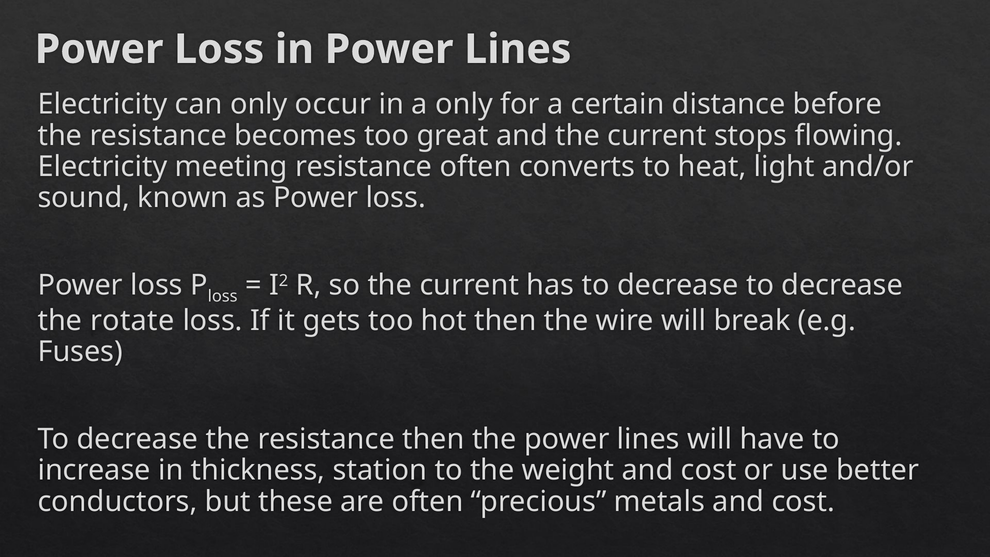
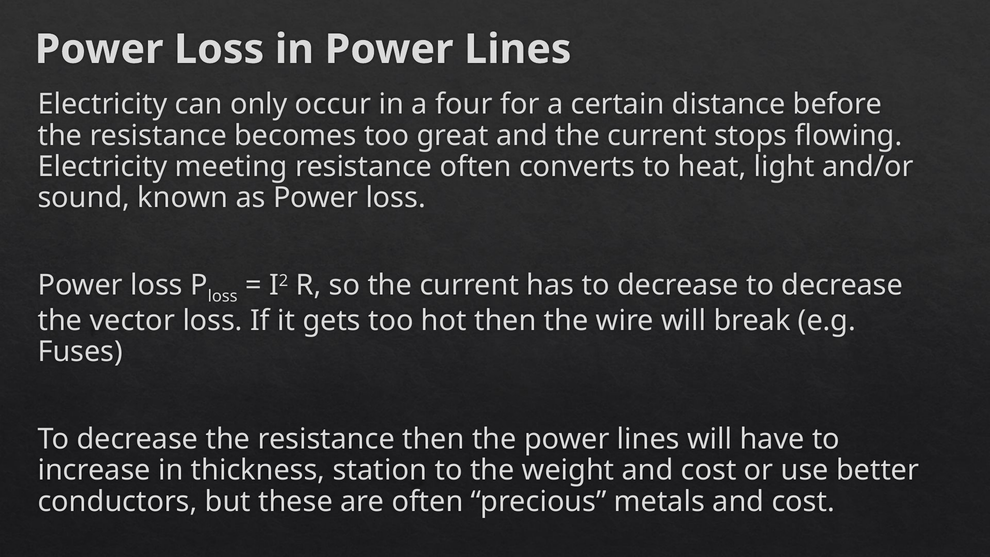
a only: only -> four
rotate: rotate -> vector
